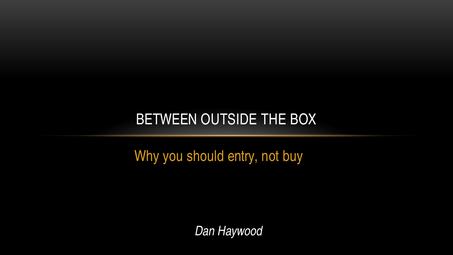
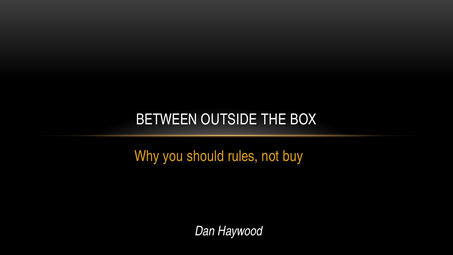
entry: entry -> rules
